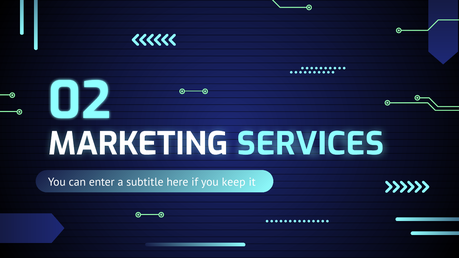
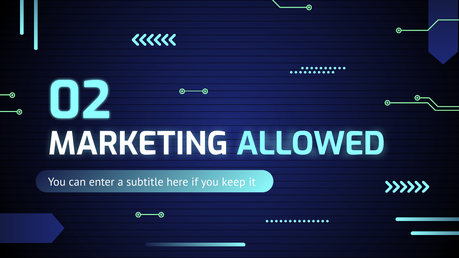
SERVICES: SERVICES -> ALLOWED
